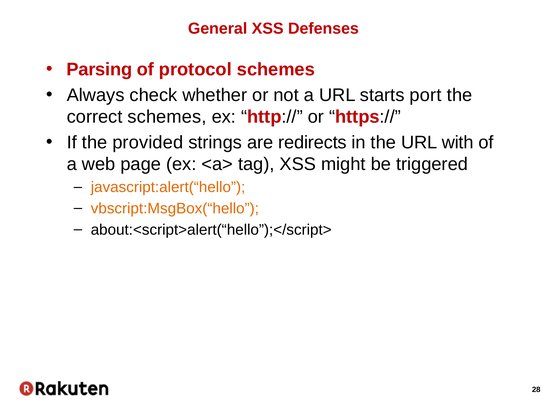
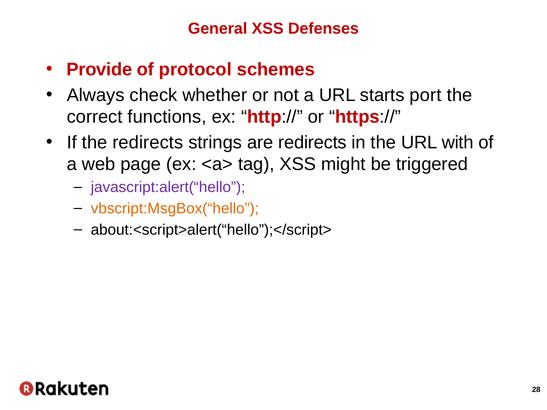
Parsing: Parsing -> Provide
correct schemes: schemes -> functions
the provided: provided -> redirects
javascript:alert(“hello colour: orange -> purple
